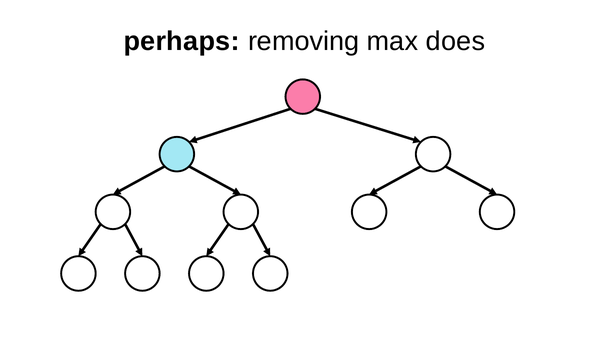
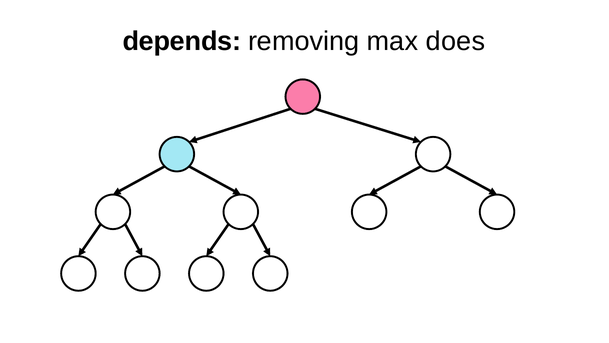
perhaps: perhaps -> depends
